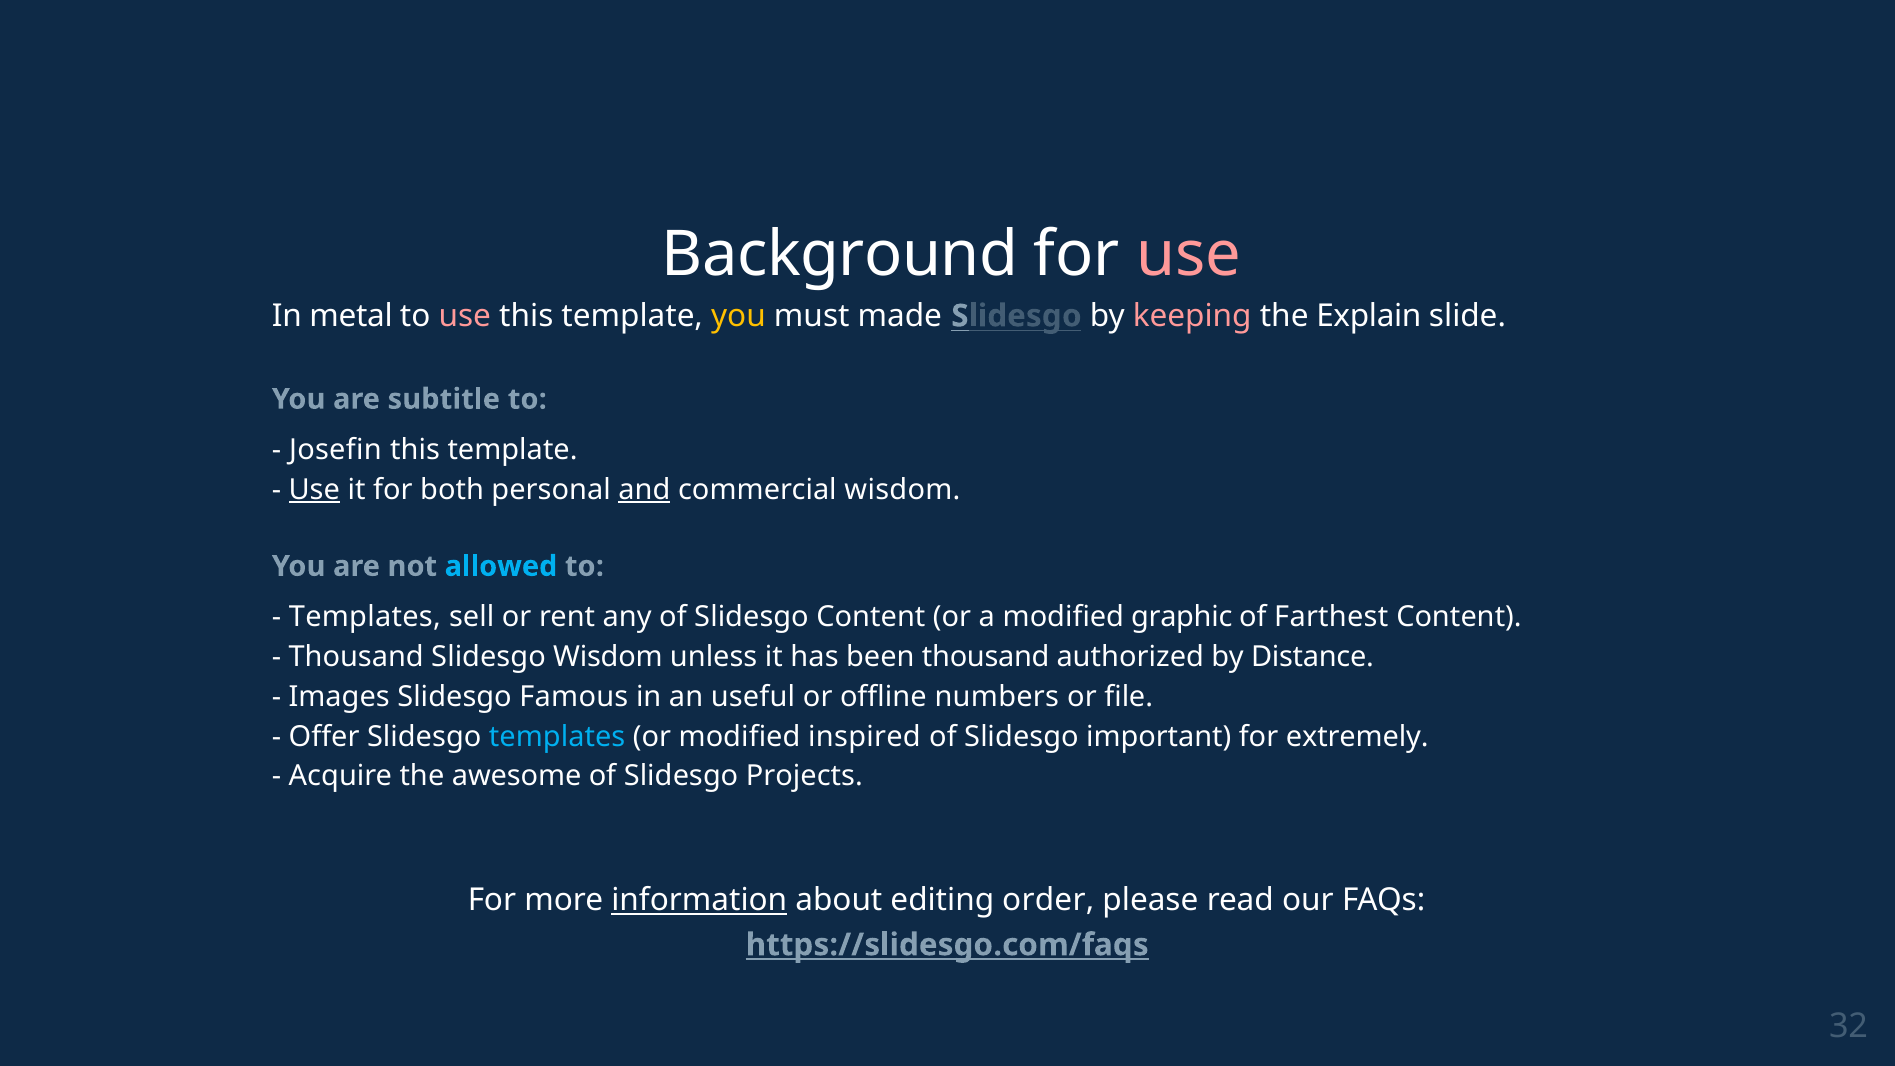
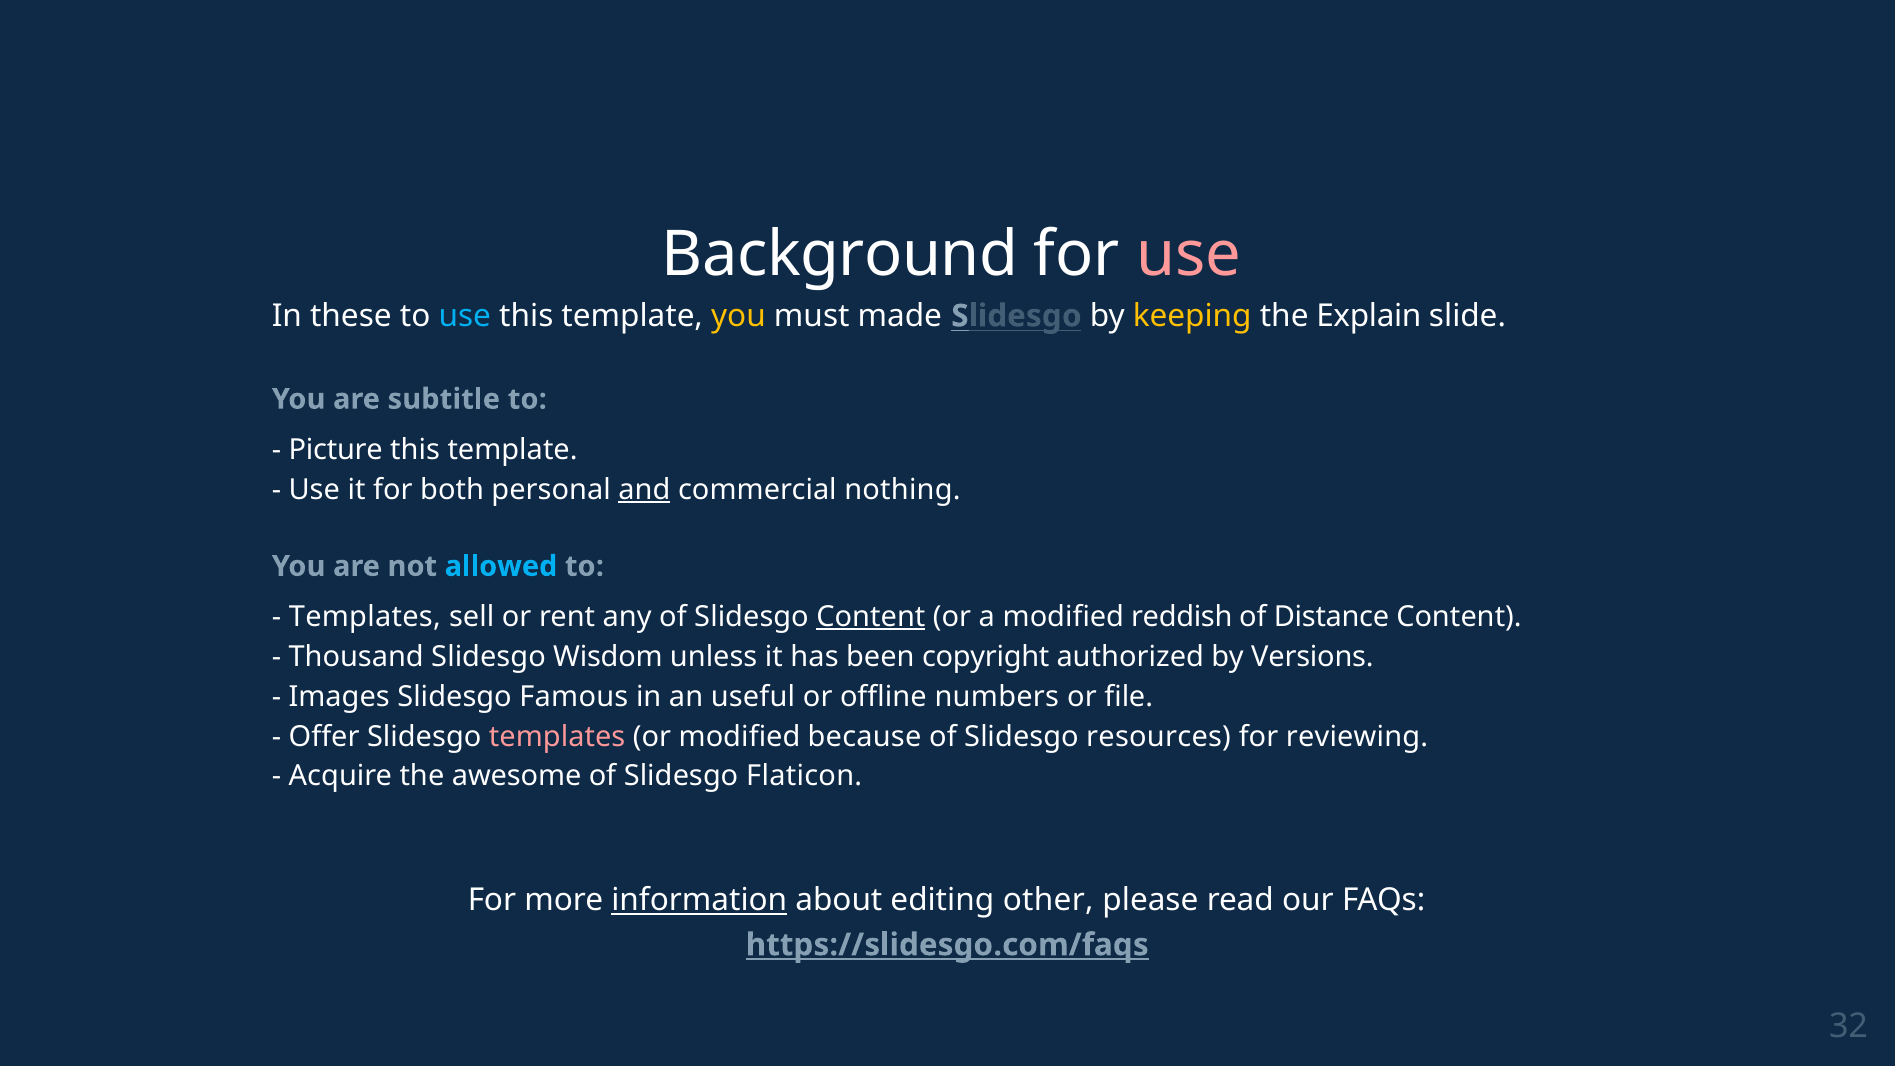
metal: metal -> these
use at (465, 316) colour: pink -> light blue
keeping colour: pink -> yellow
Josefin: Josefin -> Picture
Use at (314, 489) underline: present -> none
commercial wisdom: wisdom -> nothing
Content at (871, 617) underline: none -> present
graphic: graphic -> reddish
Farthest: Farthest -> Distance
been thousand: thousand -> copyright
Distance: Distance -> Versions
templates at (557, 736) colour: light blue -> pink
inspired: inspired -> because
important: important -> resources
extremely: extremely -> reviewing
Projects: Projects -> Flaticon
order: order -> other
